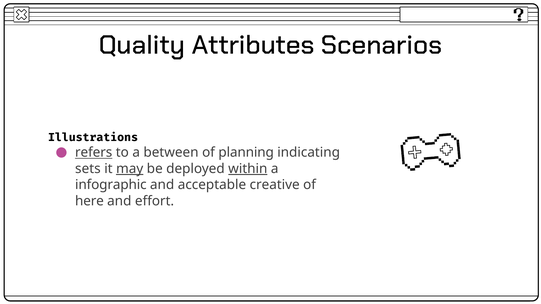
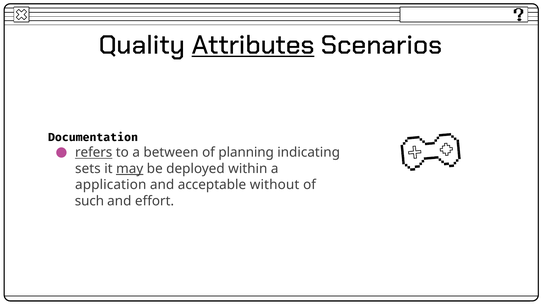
Attributes underline: none -> present
Illustrations: Illustrations -> Documentation
within underline: present -> none
infographic: infographic -> application
creative: creative -> without
here: here -> such
